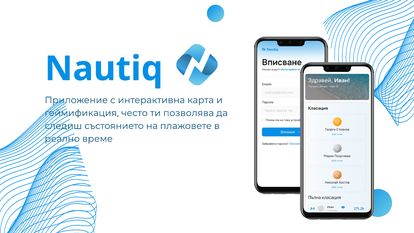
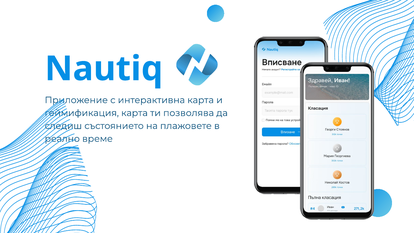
често at (134, 113): често -> карта
